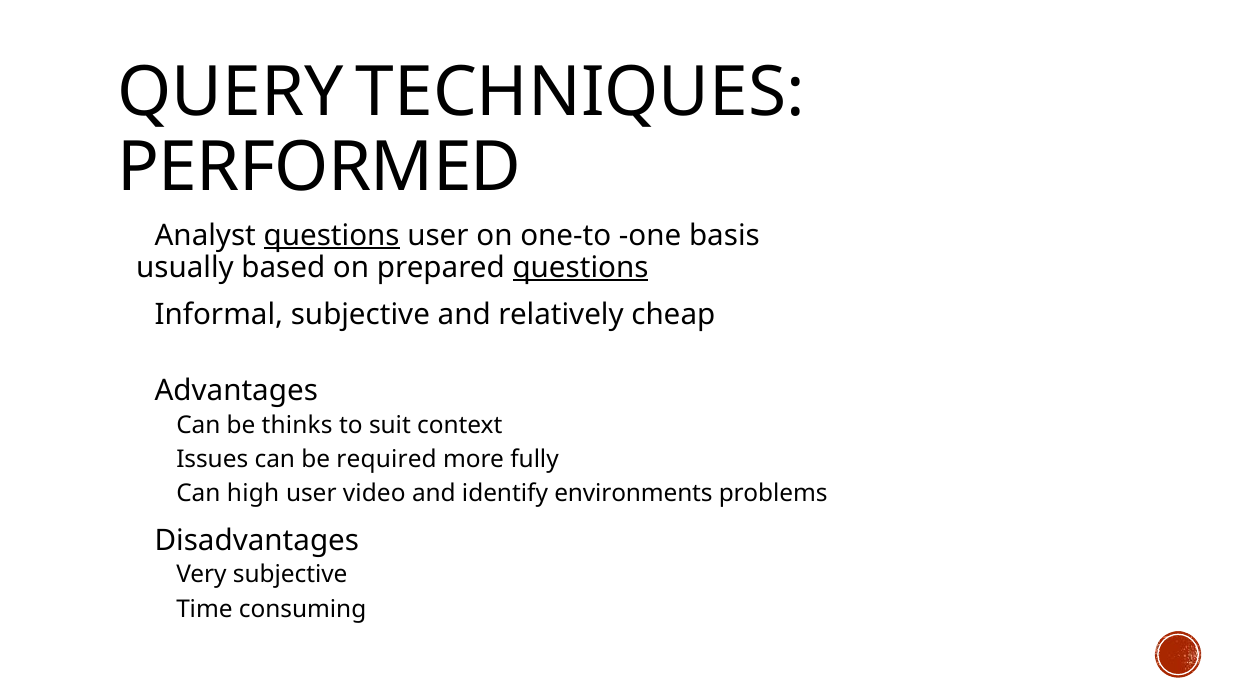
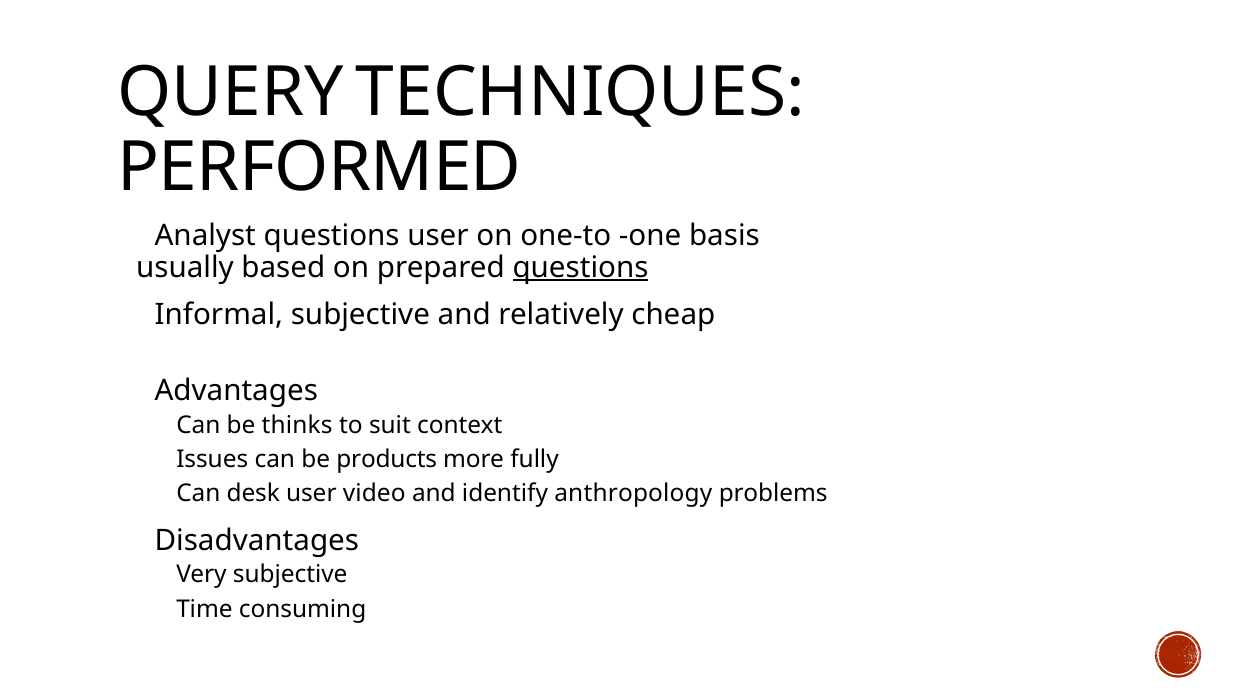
questions at (332, 235) underline: present -> none
required: required -> products
high: high -> desk
environments: environments -> anthropology
